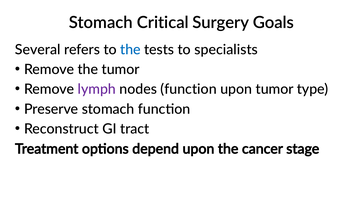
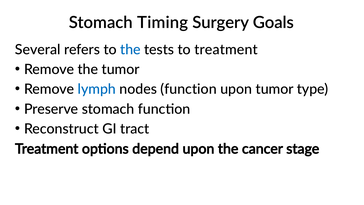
Critical: Critical -> Timing
to specialists: specialists -> treatment
lymph colour: purple -> blue
